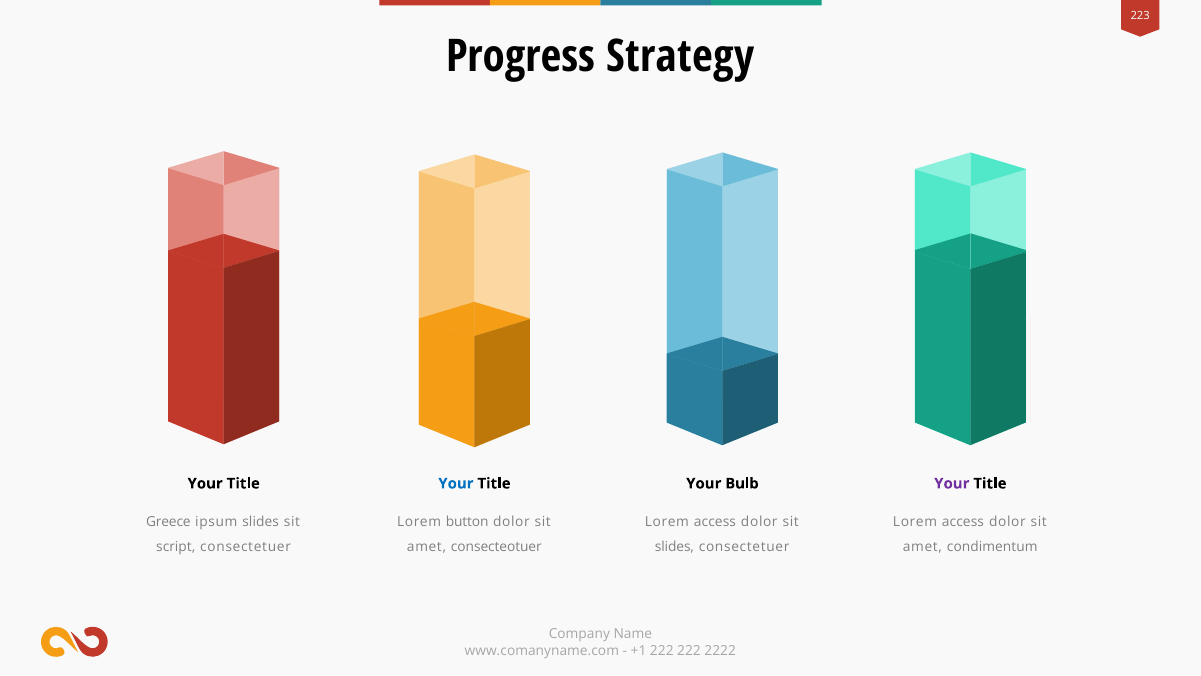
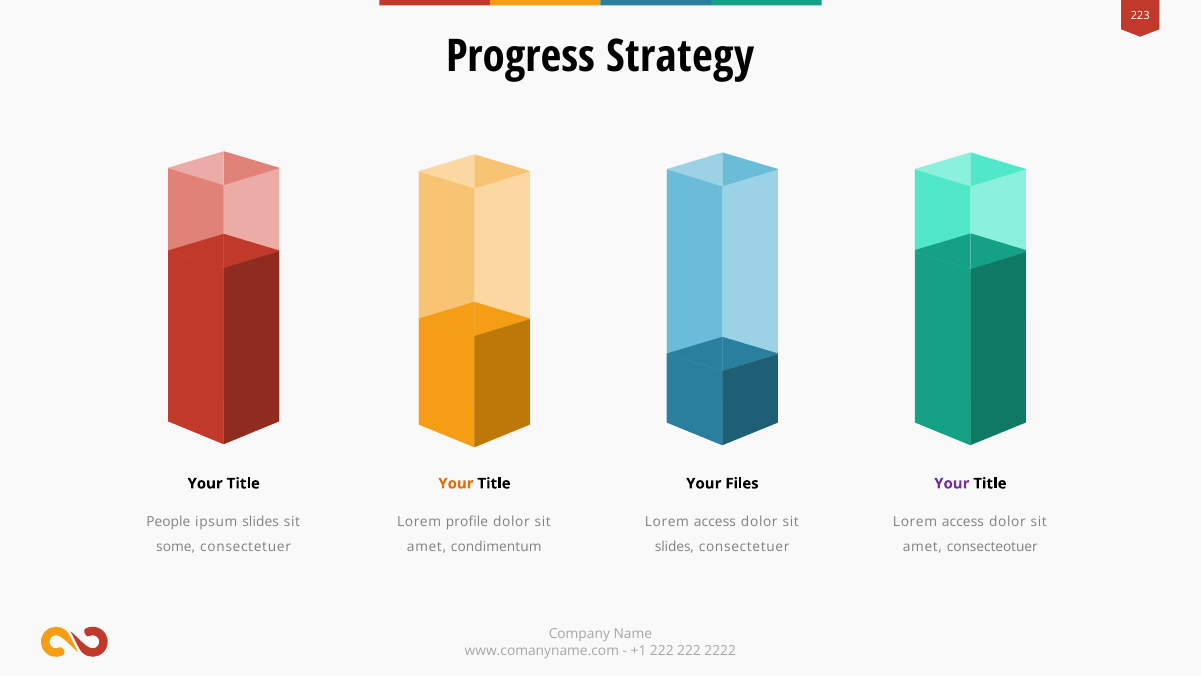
Your at (456, 483) colour: blue -> orange
Bulb: Bulb -> Files
Greece: Greece -> People
button: button -> profile
script: script -> some
consecteotuer: consecteotuer -> condimentum
condimentum: condimentum -> consecteotuer
